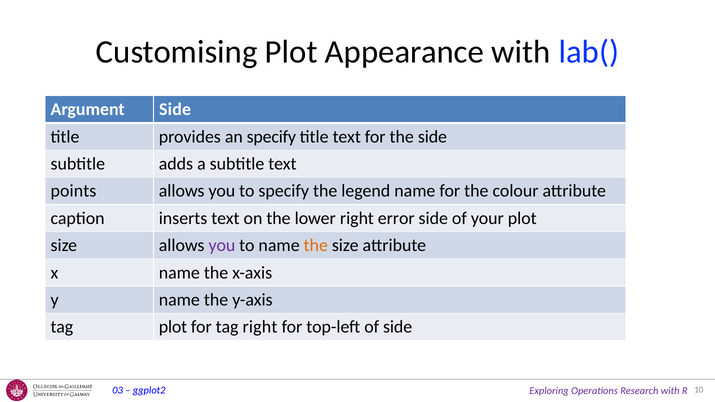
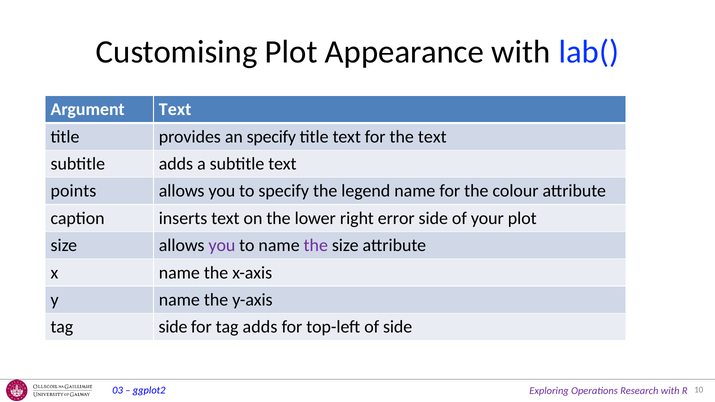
Argument Side: Side -> Text
the side: side -> text
the at (316, 246) colour: orange -> purple
tag plot: plot -> side
tag right: right -> adds
